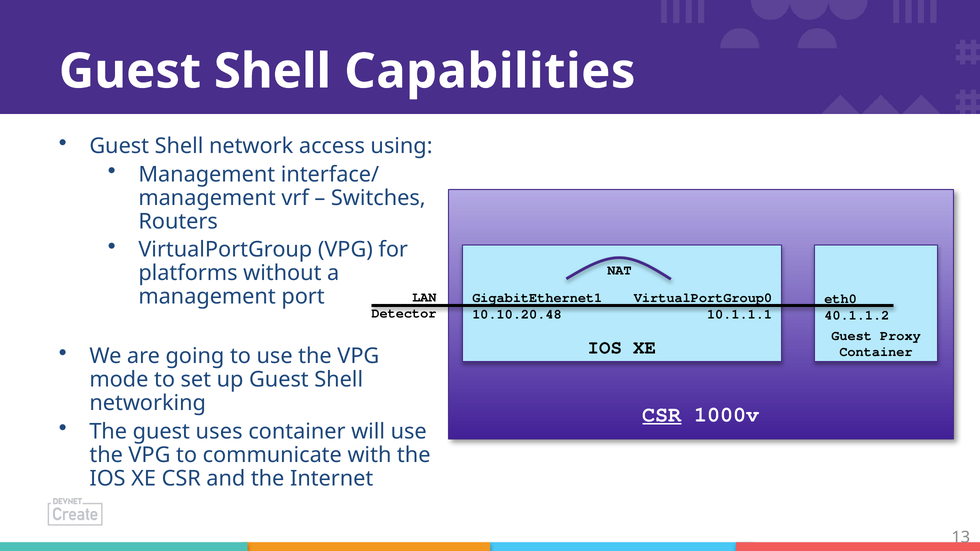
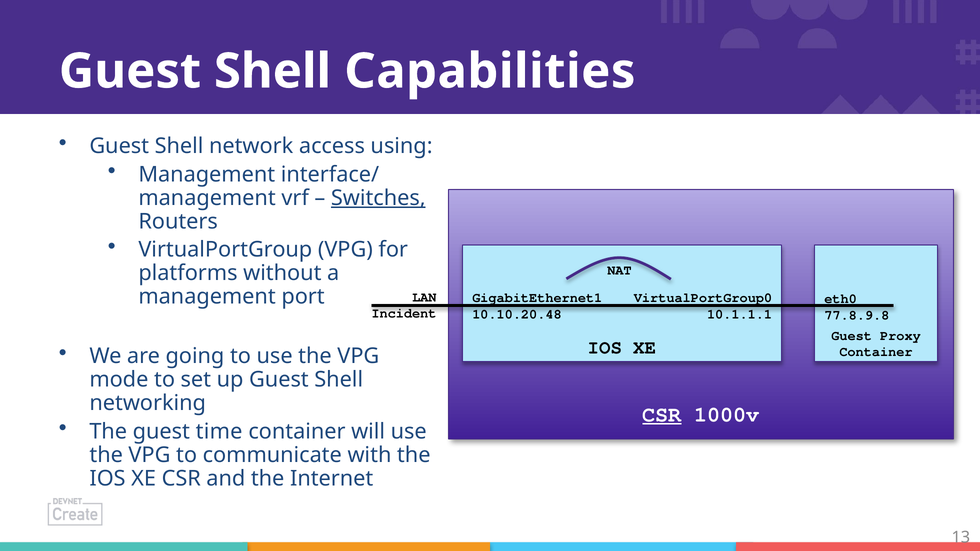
Switches underline: none -> present
Detector: Detector -> Incident
40.1.1.2: 40.1.1.2 -> 77.8.9.8
uses: uses -> time
